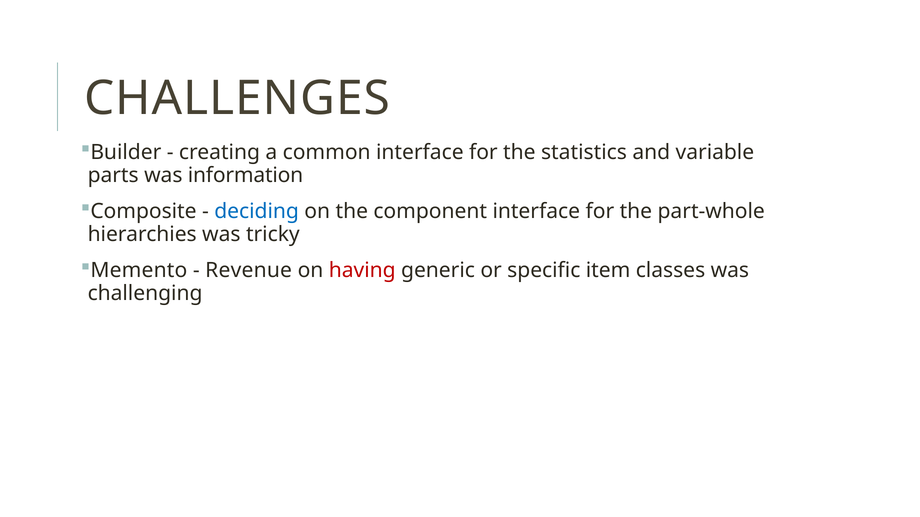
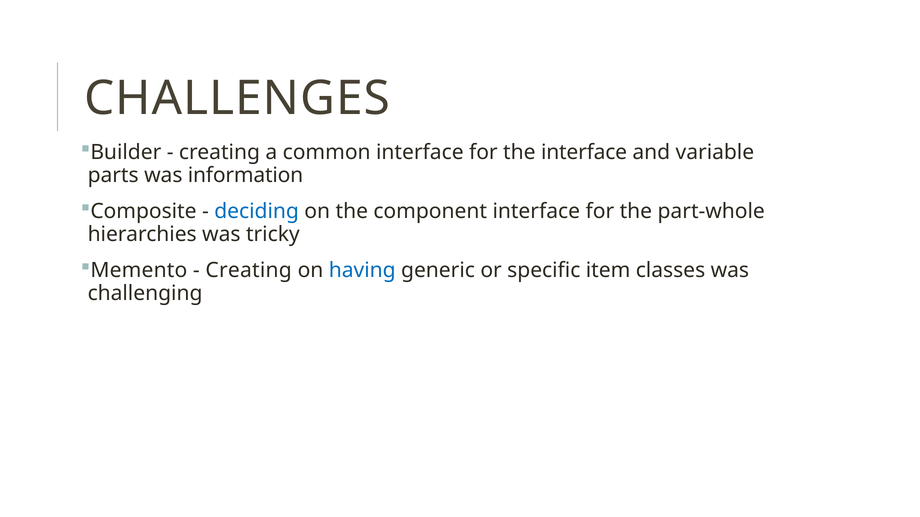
the statistics: statistics -> interface
Revenue at (249, 271): Revenue -> Creating
having colour: red -> blue
